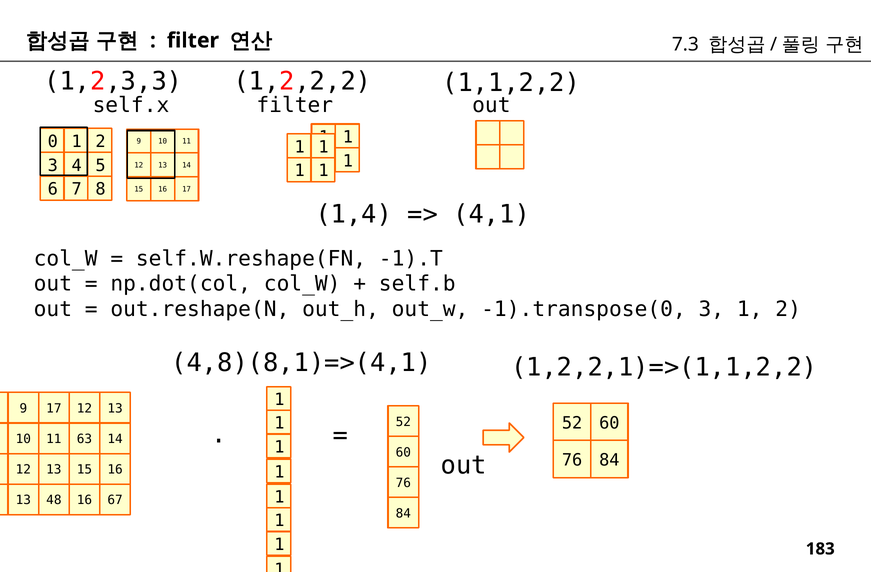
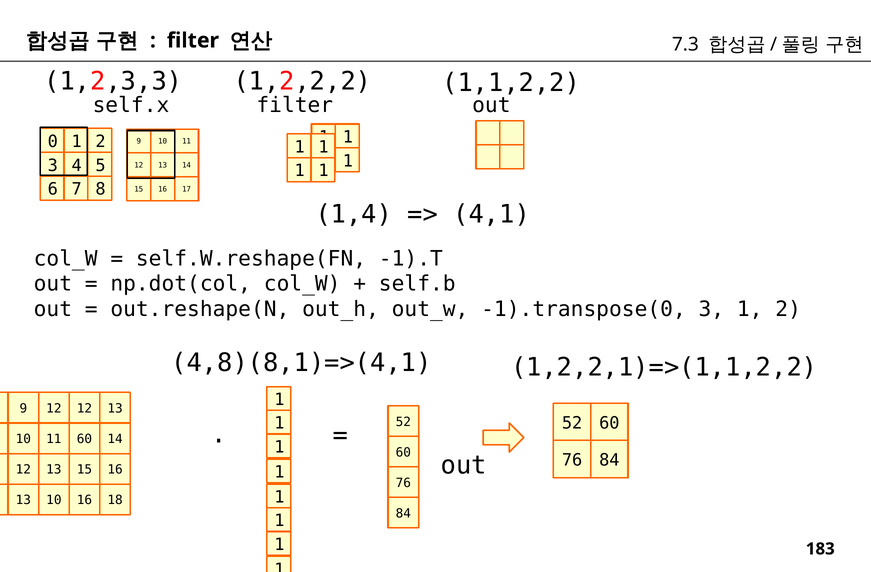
9 17: 17 -> 12
11 63: 63 -> 60
48 at (54, 500): 48 -> 10
67: 67 -> 18
